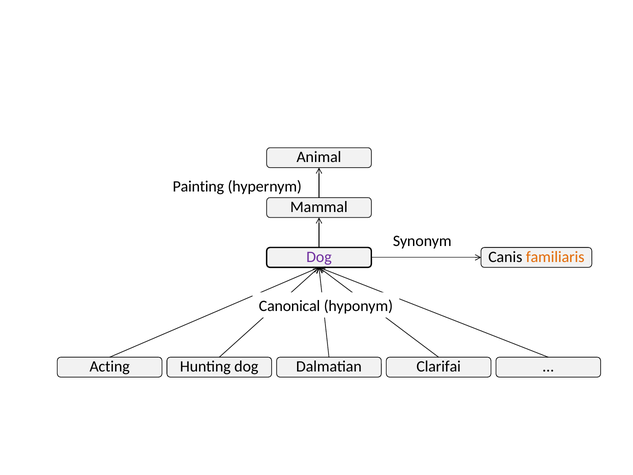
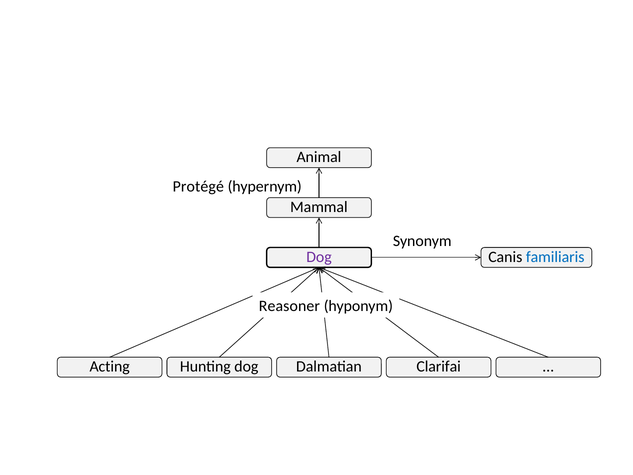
Painting: Painting -> Protégé
familiaris colour: orange -> blue
Canonical: Canonical -> Reasoner
